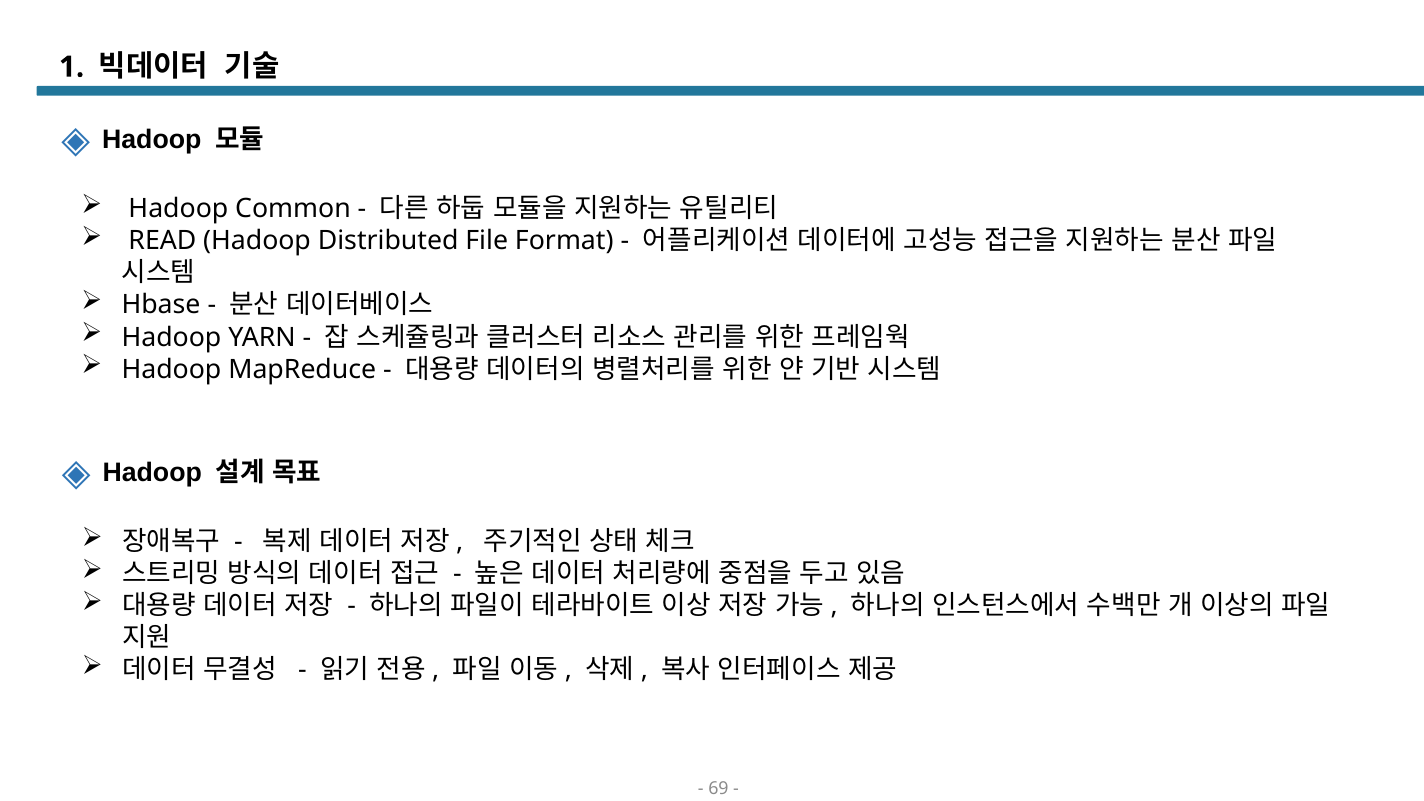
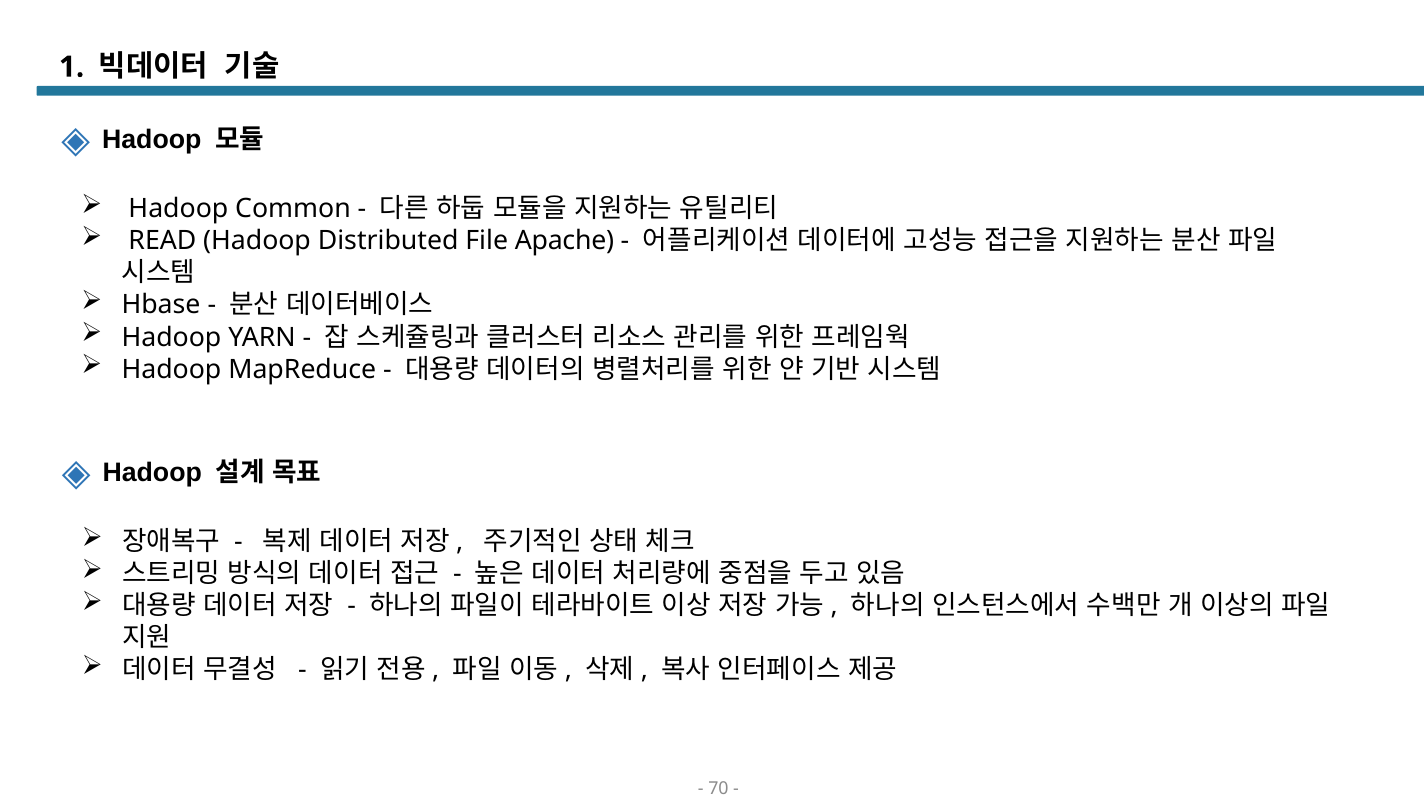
Format: Format -> Apache
69: 69 -> 70
